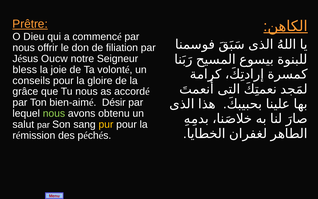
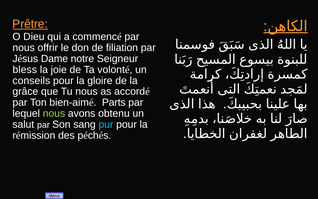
Oucw: Oucw -> Dame
Désir: Désir -> Parts
pur colour: yellow -> light blue
